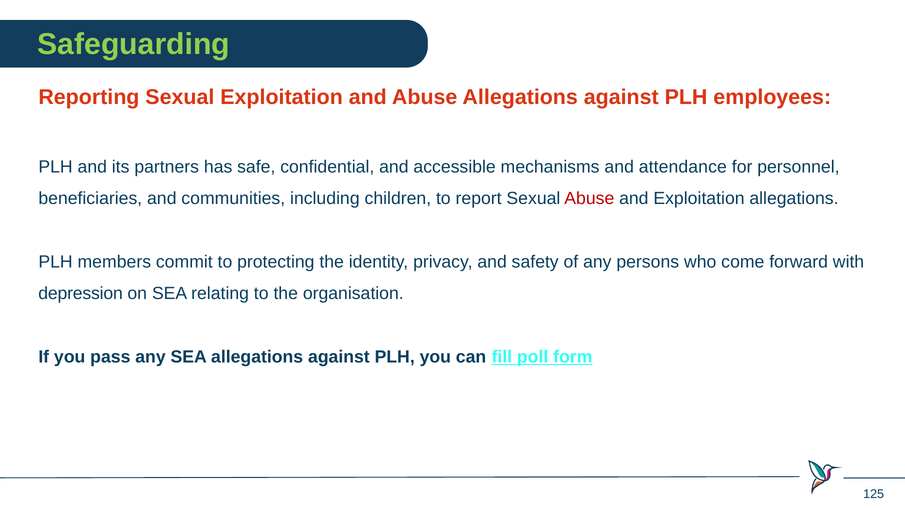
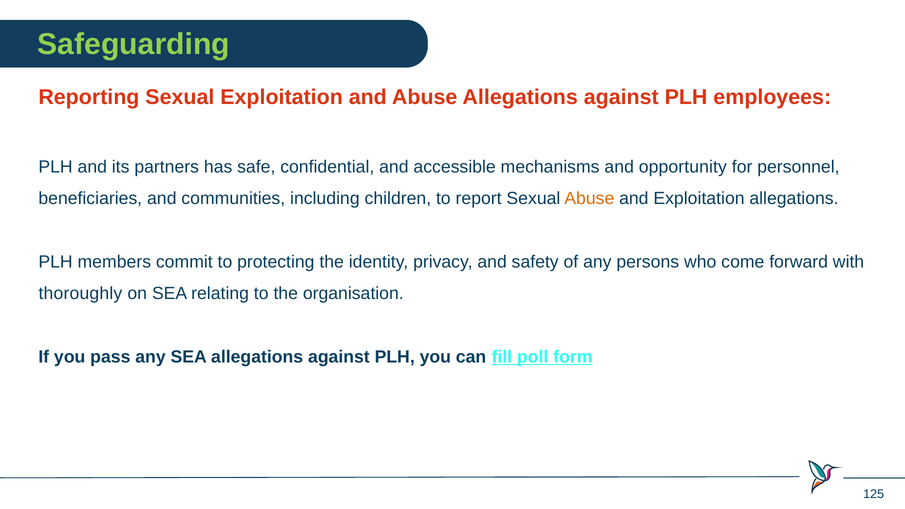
attendance: attendance -> opportunity
Abuse at (589, 199) colour: red -> orange
depression: depression -> thoroughly
